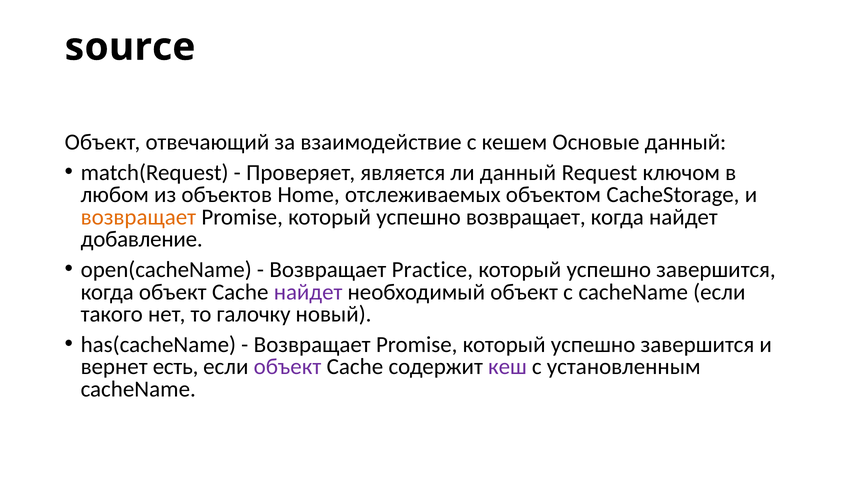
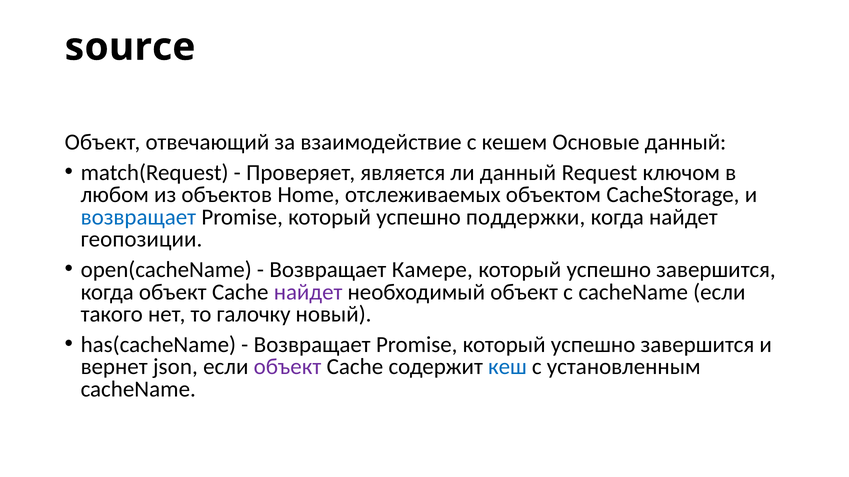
возвращает at (138, 217) colour: orange -> blue
успешно возвращает: возвращает -> поддержки
добавление: добавление -> геопозиции
Practice: Practice -> Камере
есть: есть -> json
кеш colour: purple -> blue
